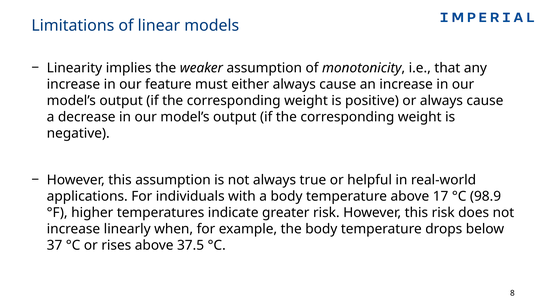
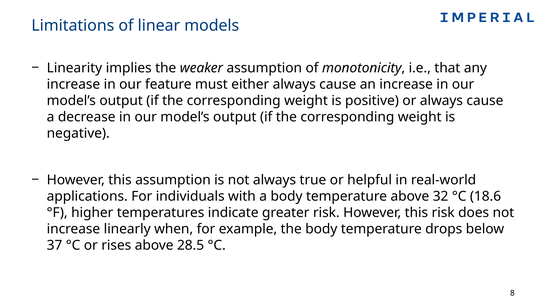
17: 17 -> 32
98.9: 98.9 -> 18.6
37.5: 37.5 -> 28.5
